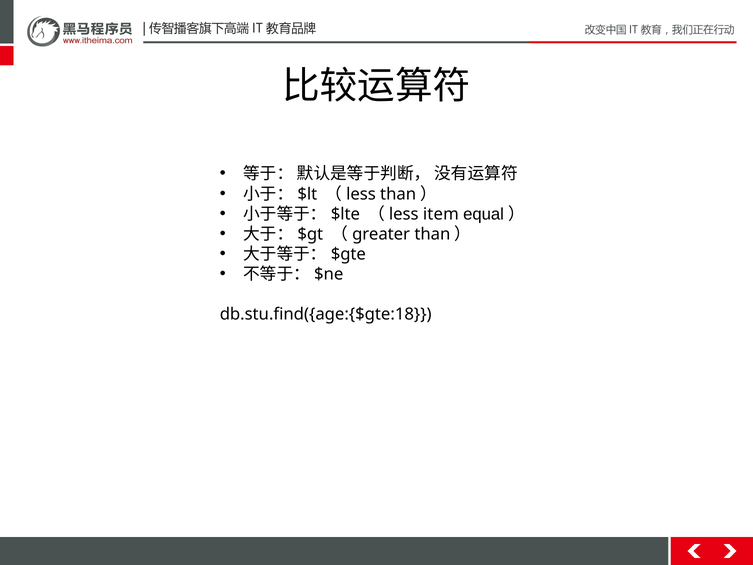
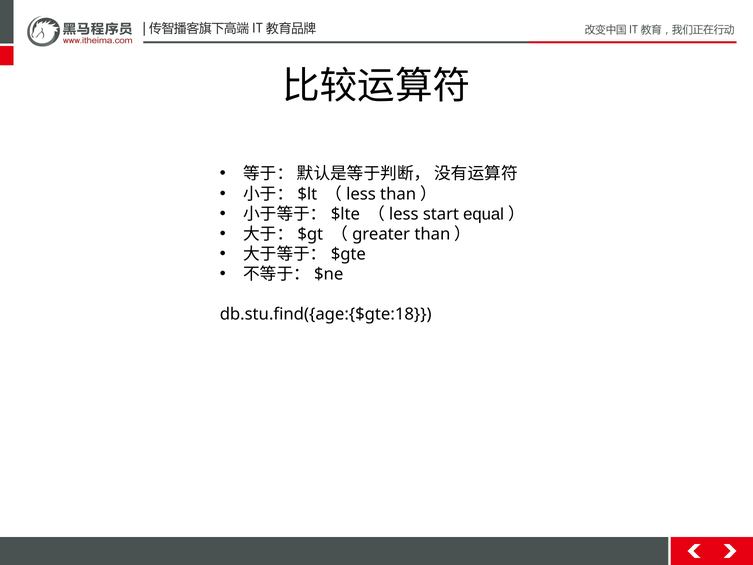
item: item -> start
